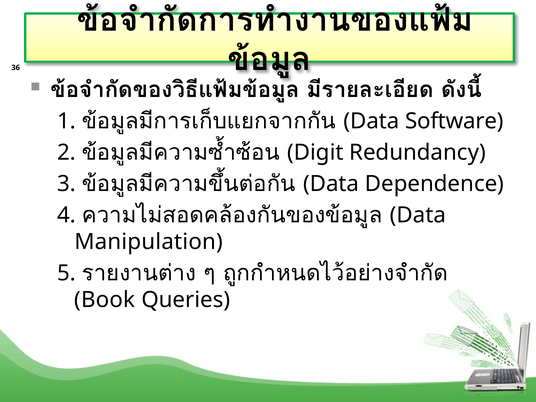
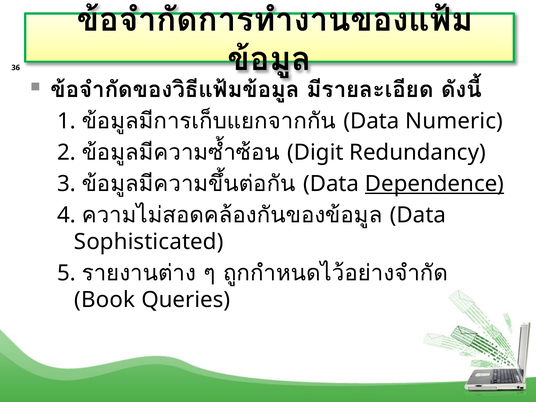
Software: Software -> Numeric
Dependence underline: none -> present
Manipulation: Manipulation -> Sophisticated
